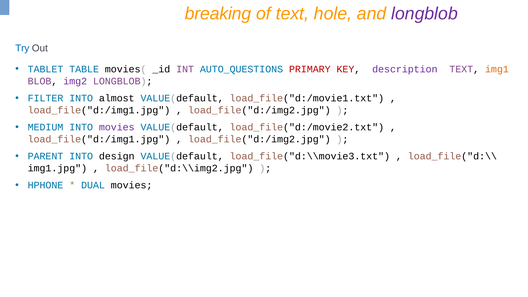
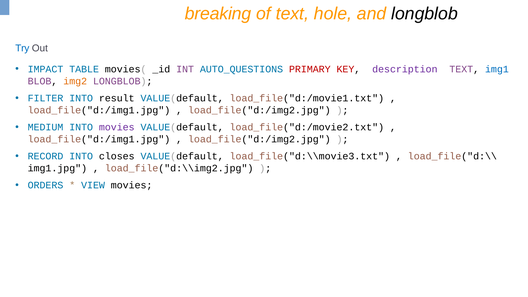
longblob at (425, 14) colour: purple -> black
TABLET: TABLET -> IMPACT
img1 colour: orange -> blue
img2 colour: purple -> orange
almost: almost -> result
PARENT: PARENT -> RECORD
design: design -> closes
HPHONE: HPHONE -> ORDERS
DUAL: DUAL -> VIEW
